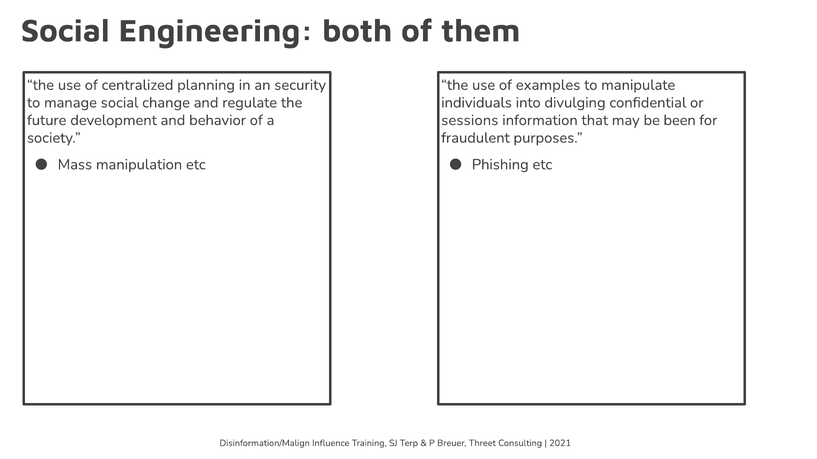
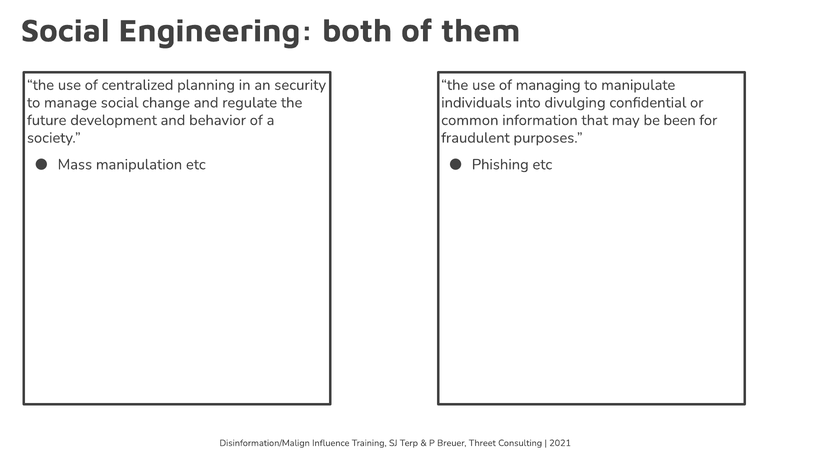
examples: examples -> managing
sessions: sessions -> common
